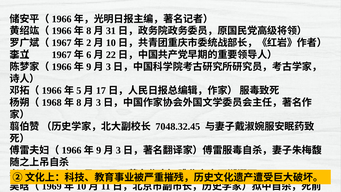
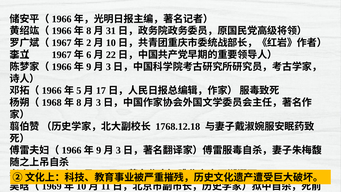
7048.32.45: 7048.32.45 -> 1768.12.18
